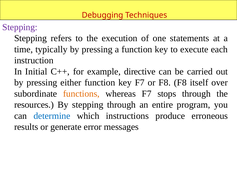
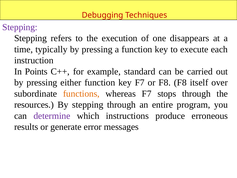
statements: statements -> disappears
Initial: Initial -> Points
directive: directive -> standard
determine colour: blue -> purple
